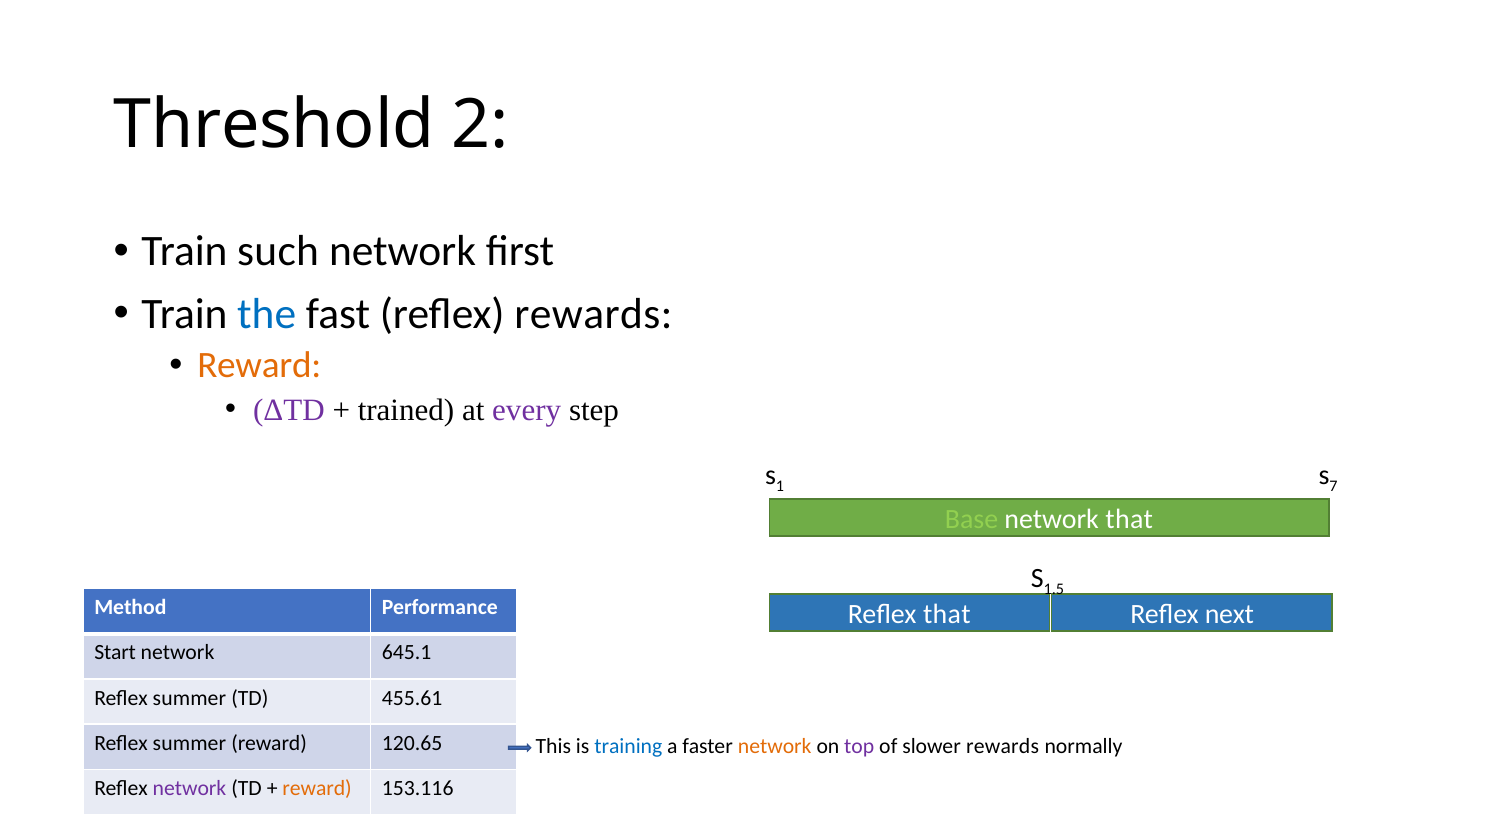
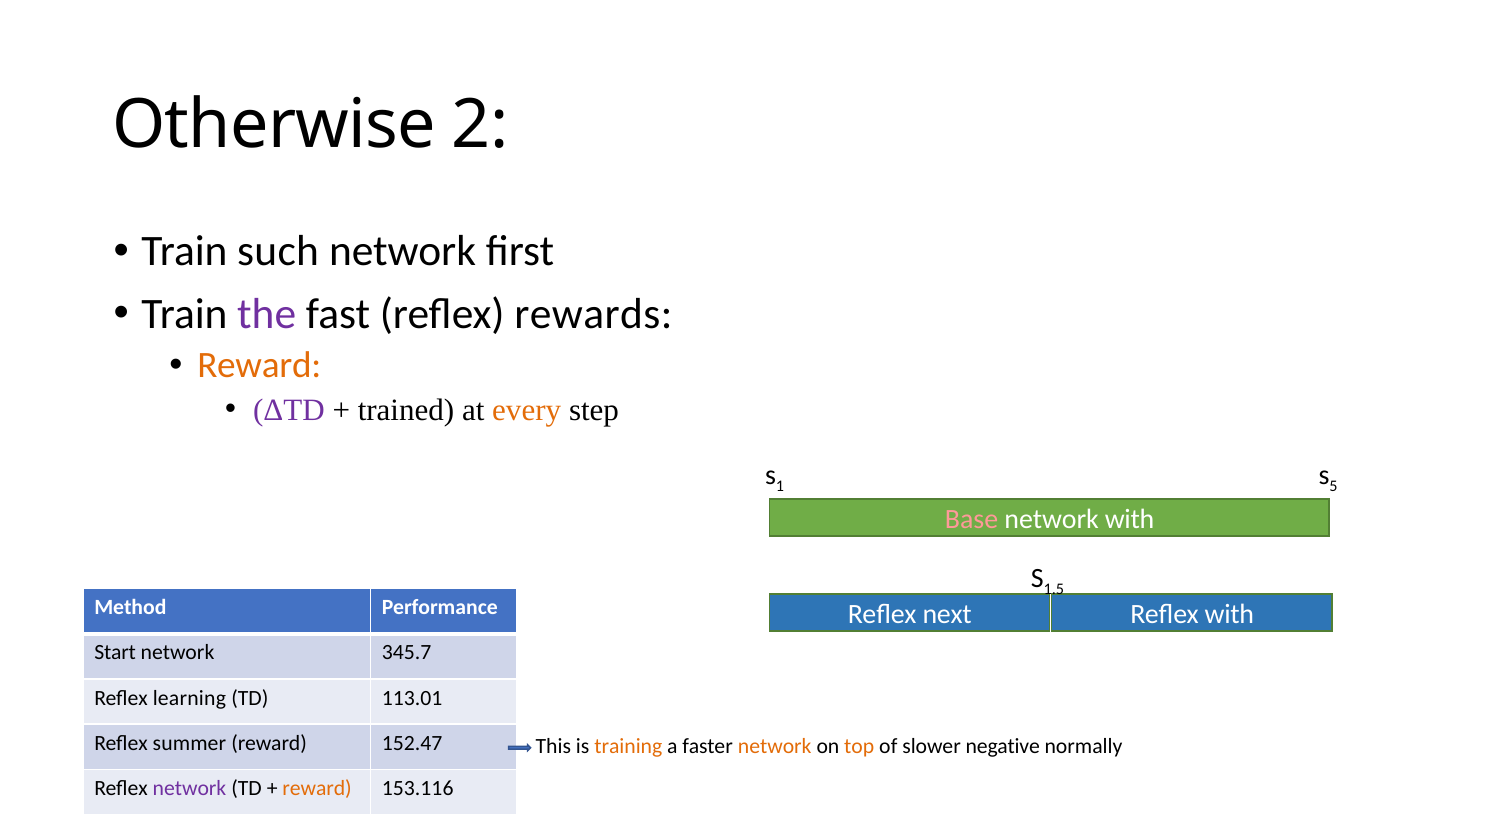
Threshold: Threshold -> Otherwise
the colour: blue -> purple
every colour: purple -> orange
7: 7 -> 5
Base colour: light green -> pink
network that: that -> with
Reflex that: that -> next
Reflex next: next -> with
645.1: 645.1 -> 345.7
summer at (189, 698): summer -> learning
455.61: 455.61 -> 113.01
120.65: 120.65 -> 152.47
training colour: blue -> orange
top colour: purple -> orange
slower rewards: rewards -> negative
